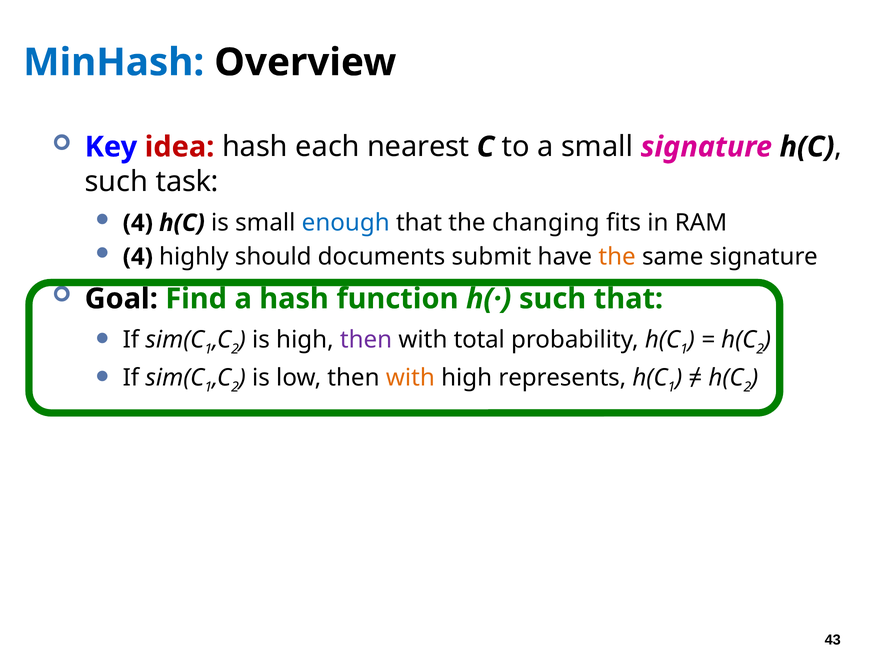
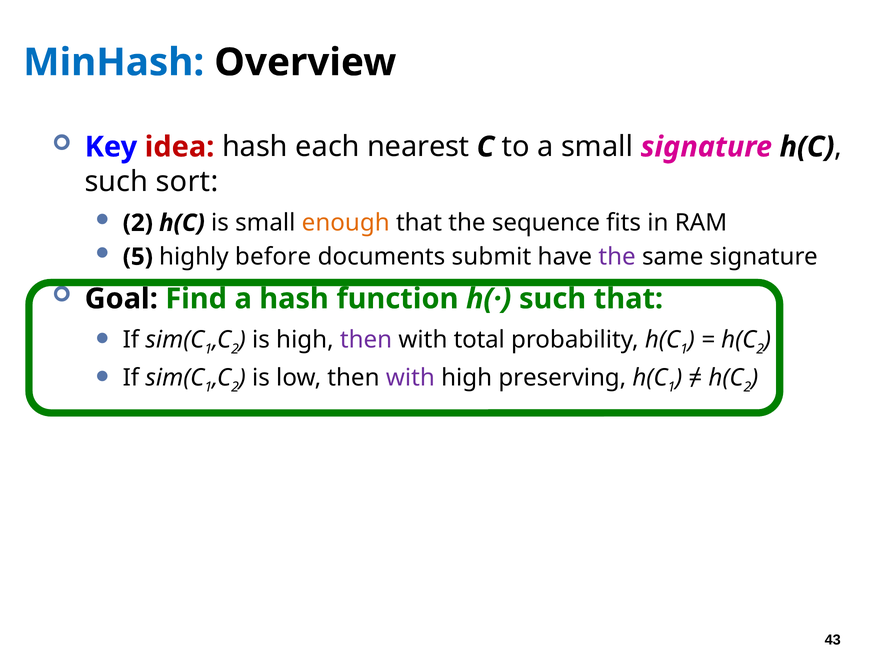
task: task -> sort
4 at (138, 223): 4 -> 2
enough colour: blue -> orange
changing: changing -> sequence
4 at (138, 257): 4 -> 5
should: should -> before
the at (617, 257) colour: orange -> purple
with at (410, 378) colour: orange -> purple
represents: represents -> preserving
